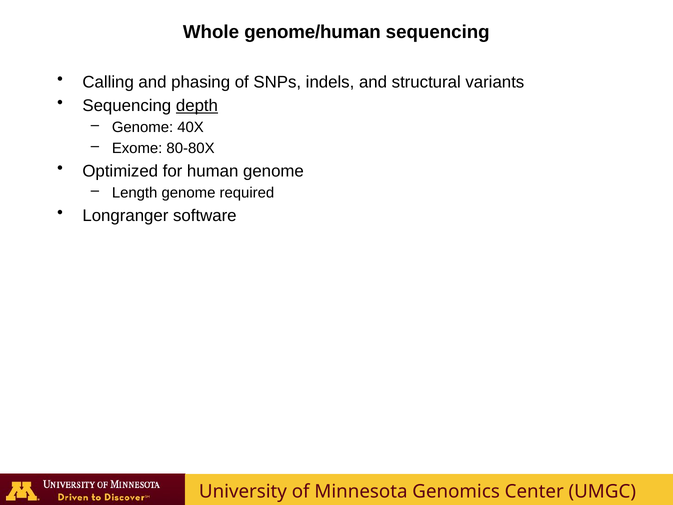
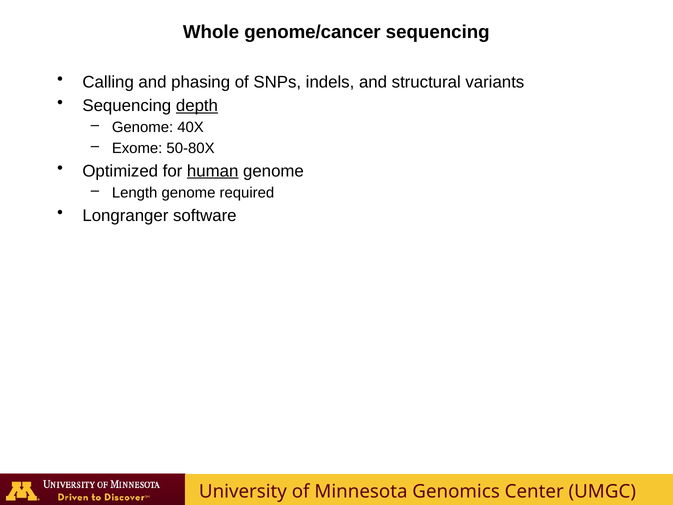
genome/human: genome/human -> genome/cancer
80-80X: 80-80X -> 50-80X
human underline: none -> present
